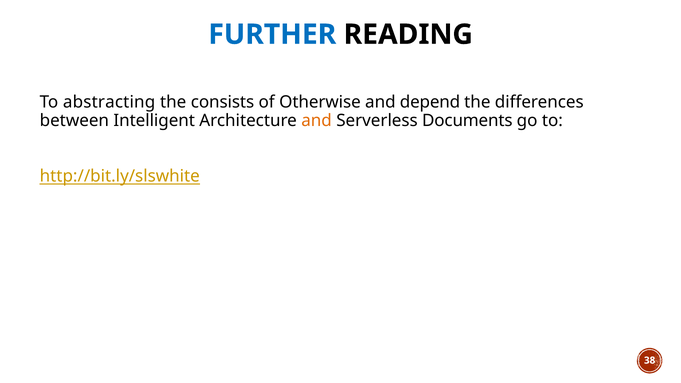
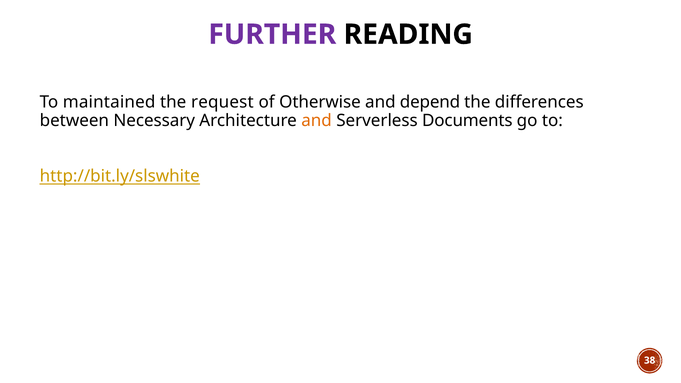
FURTHER colour: blue -> purple
abstracting: abstracting -> maintained
consists: consists -> request
Intelligent: Intelligent -> Necessary
